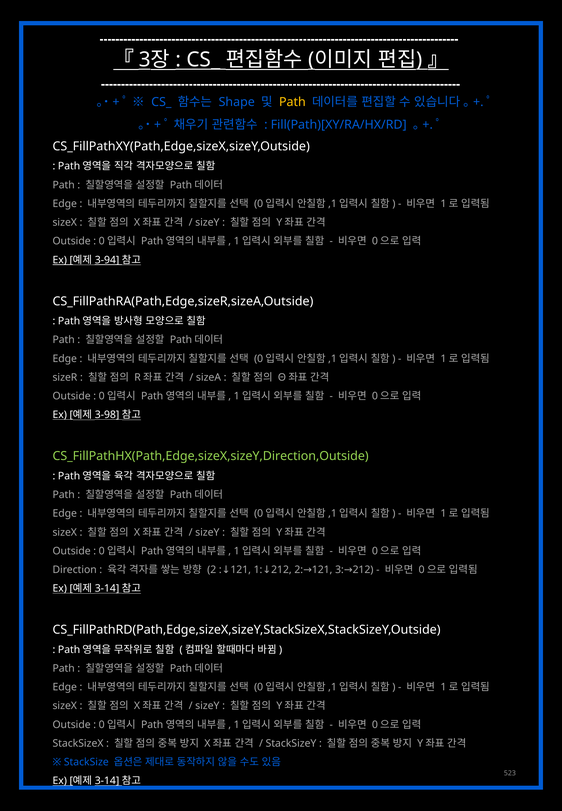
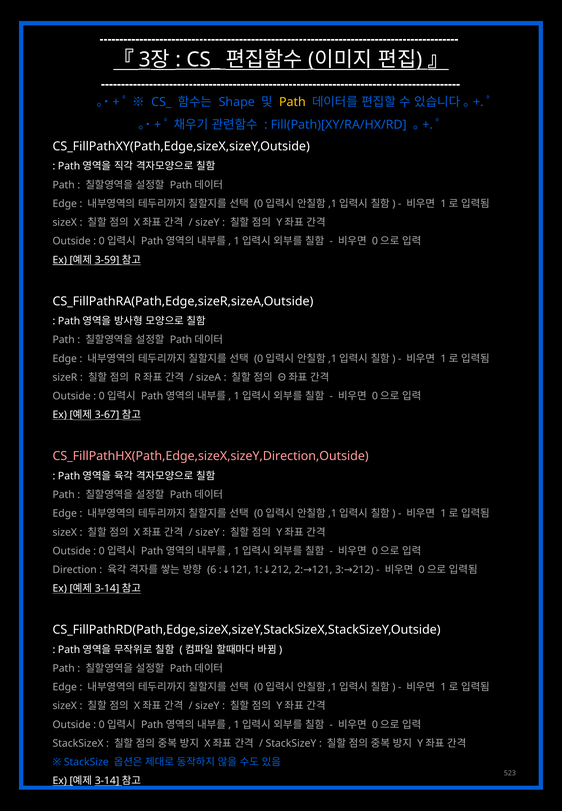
3-94: 3-94 -> 3-59
3-98: 3-98 -> 3-67
CS_FillPathHX(Path,Edge,sizeX,sizeY,Direction,Outside colour: light green -> pink
2 at (212, 570): 2 -> 6
